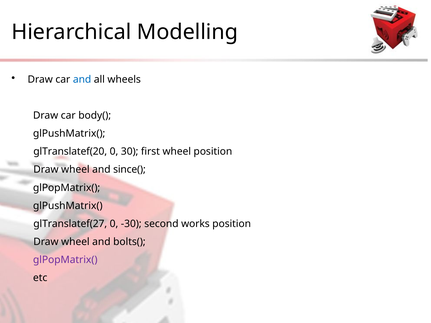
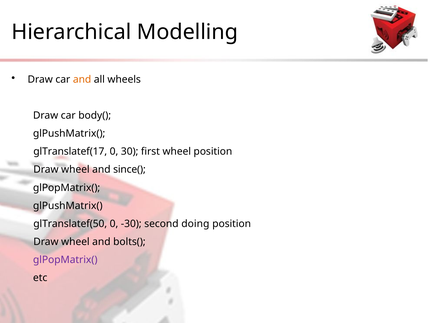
and at (82, 80) colour: blue -> orange
glTranslatef(20: glTranslatef(20 -> glTranslatef(17
glTranslatef(27: glTranslatef(27 -> glTranslatef(50
works: works -> doing
